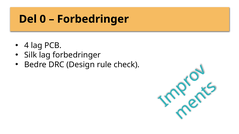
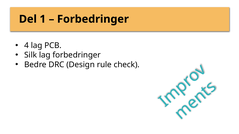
0: 0 -> 1
